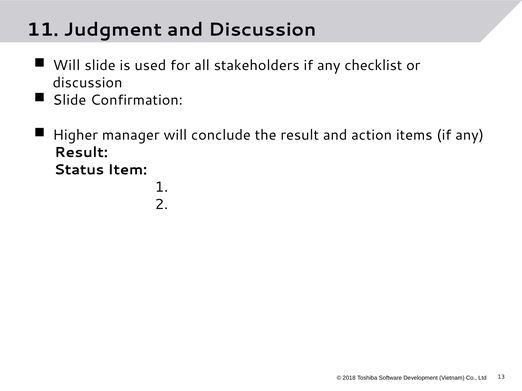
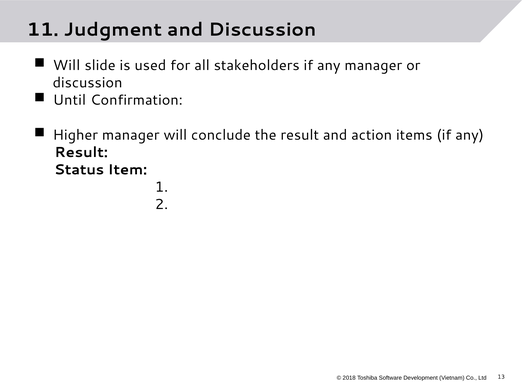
any checklist: checklist -> manager
Slide at (69, 100): Slide -> Until
